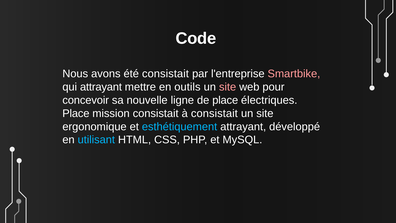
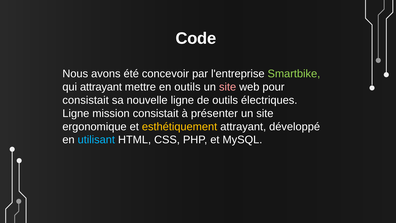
été consistait: consistait -> concevoir
Smartbike colour: pink -> light green
concevoir at (86, 100): concevoir -> consistait
de place: place -> outils
Place at (76, 113): Place -> Ligne
à consistait: consistait -> présenter
esthétiquement colour: light blue -> yellow
